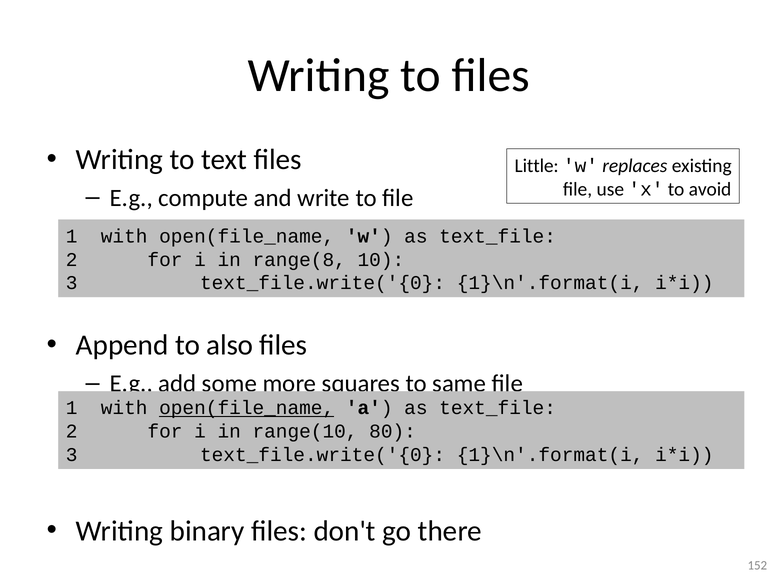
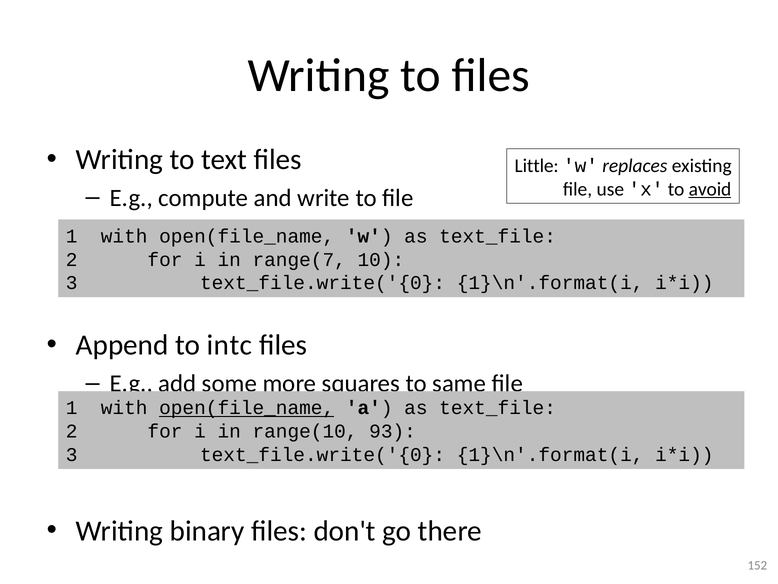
avoid underline: none -> present
range(8: range(8 -> range(7
also: also -> intc
80: 80 -> 93
